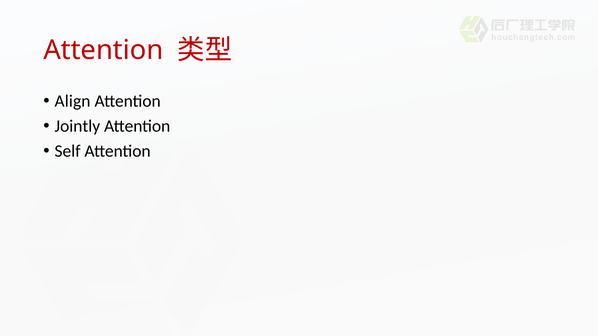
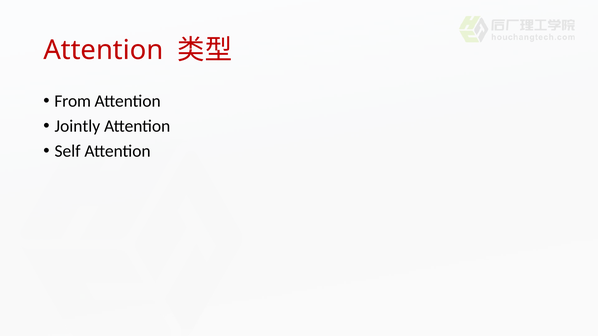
Align: Align -> From
